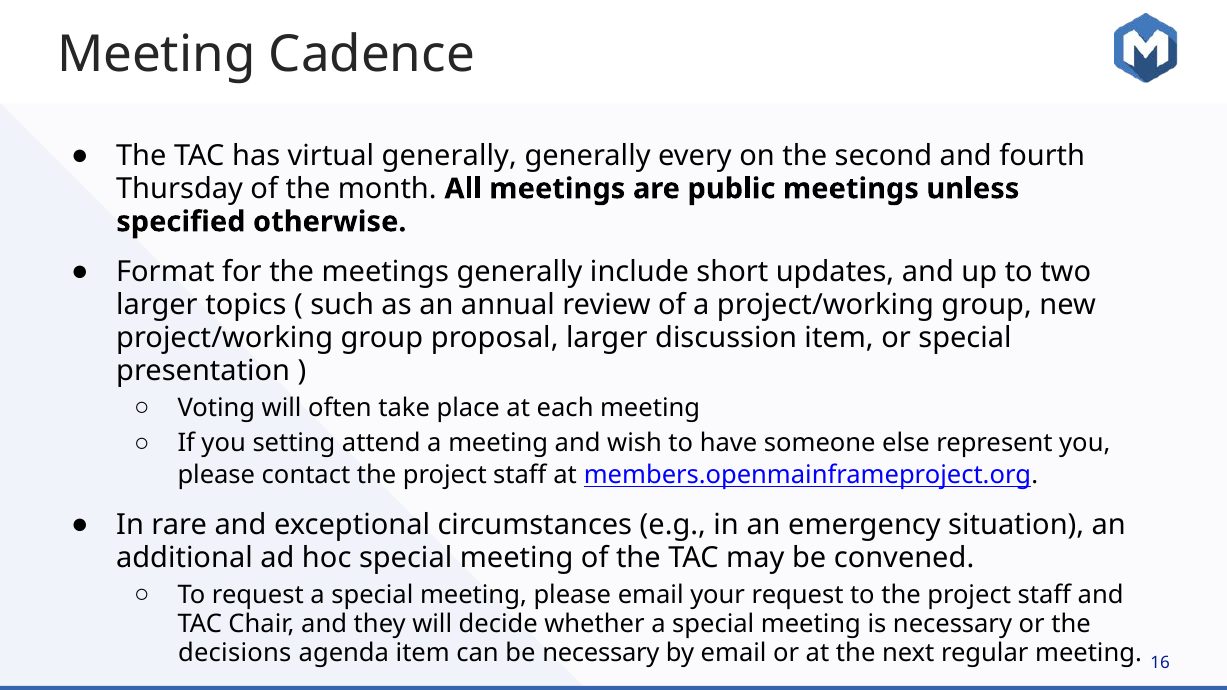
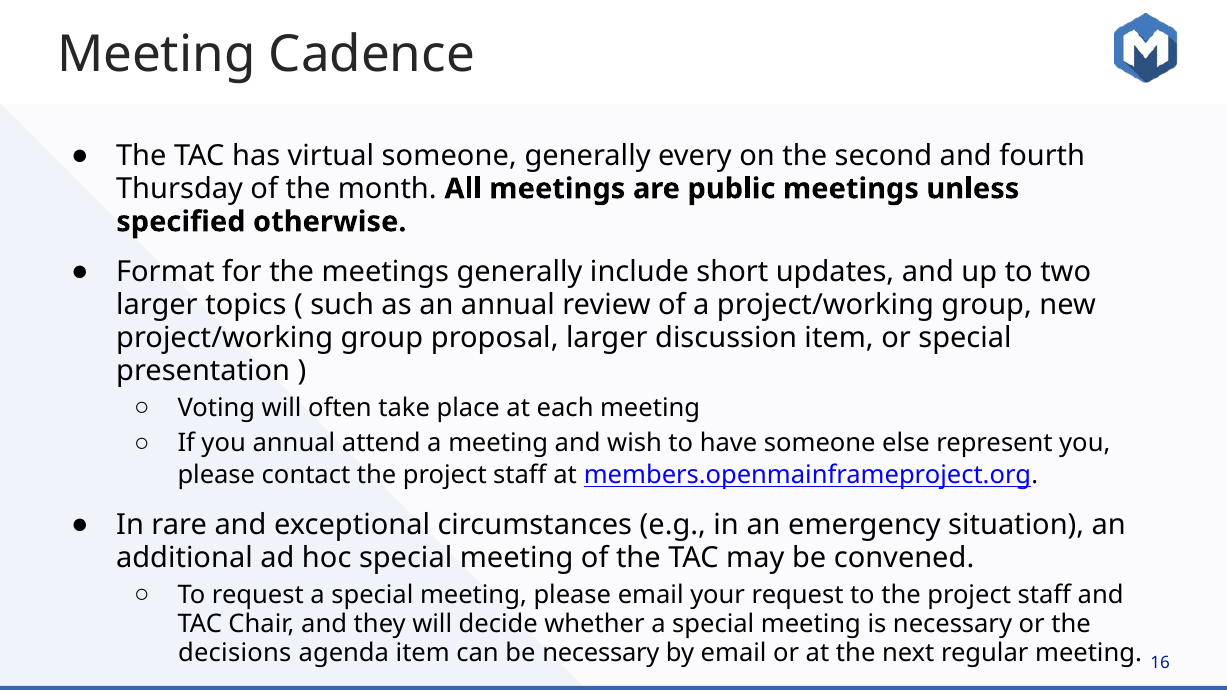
virtual generally: generally -> someone
you setting: setting -> annual
